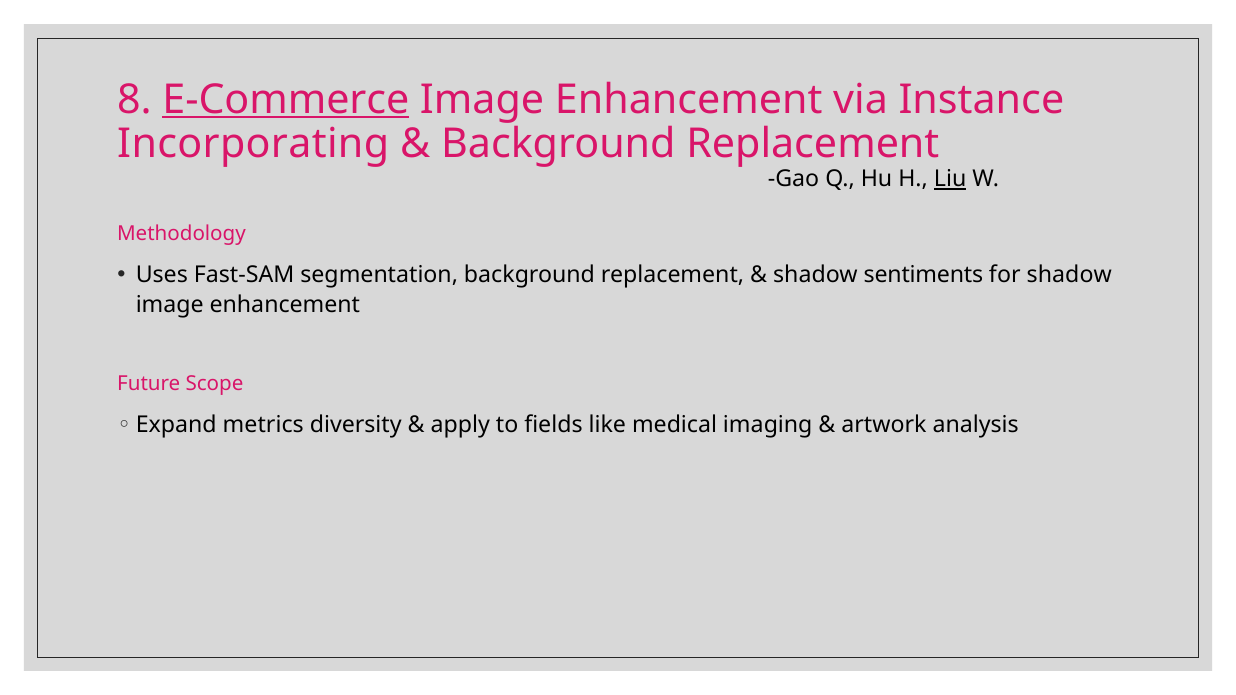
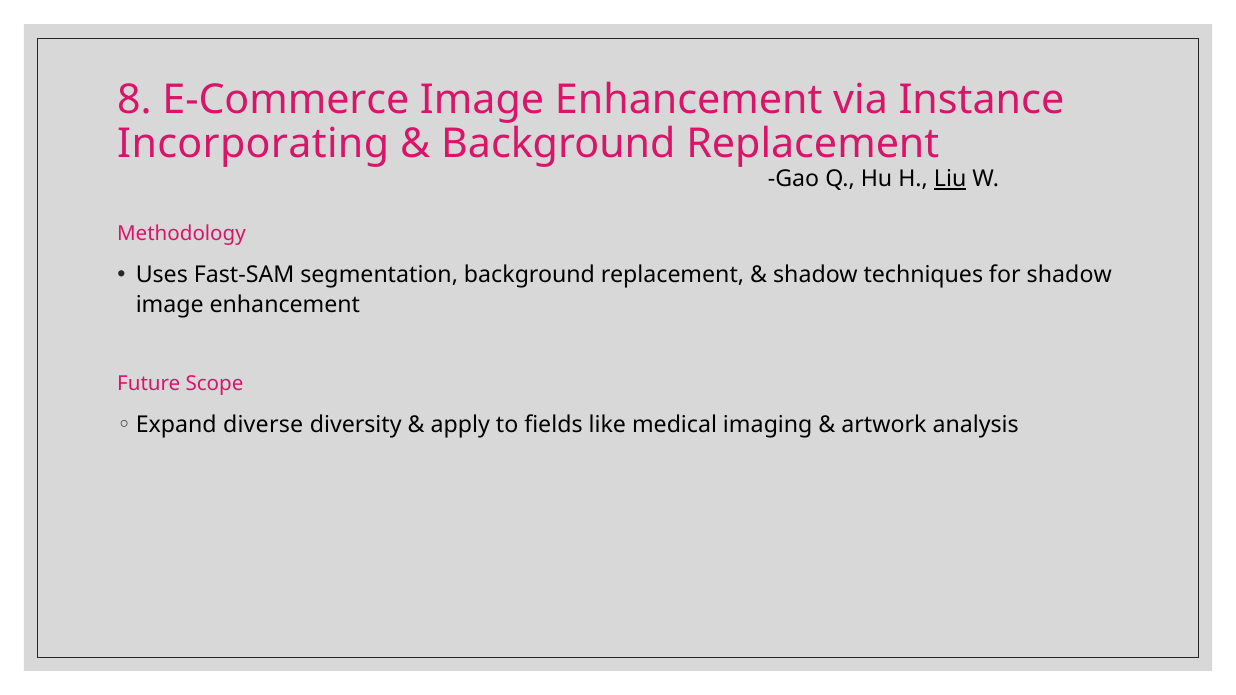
E-Commerce underline: present -> none
sentiments: sentiments -> techniques
metrics: metrics -> diverse
